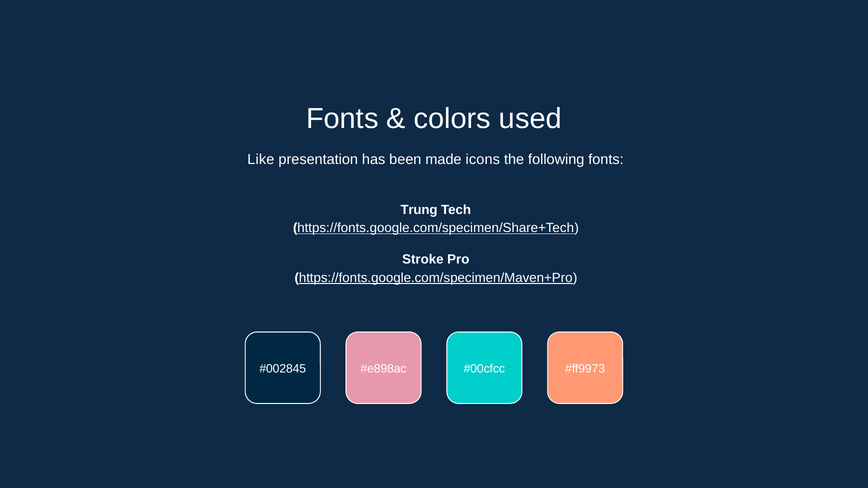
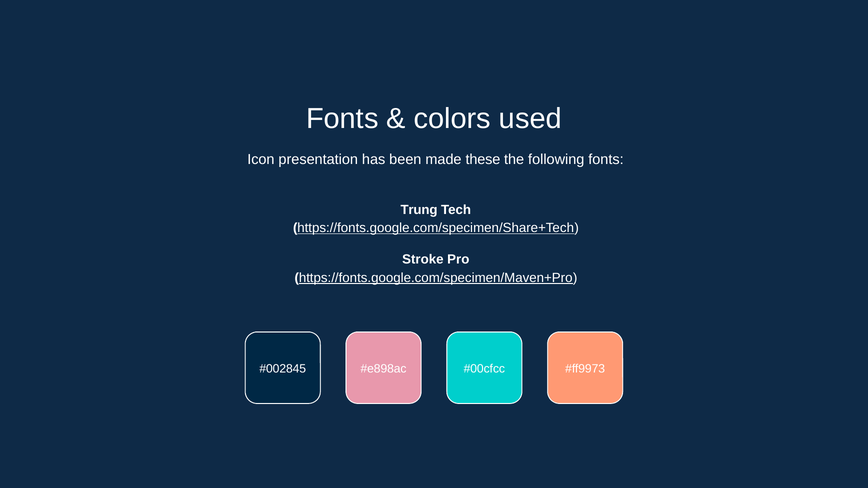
Like: Like -> Icon
icons: icons -> these
